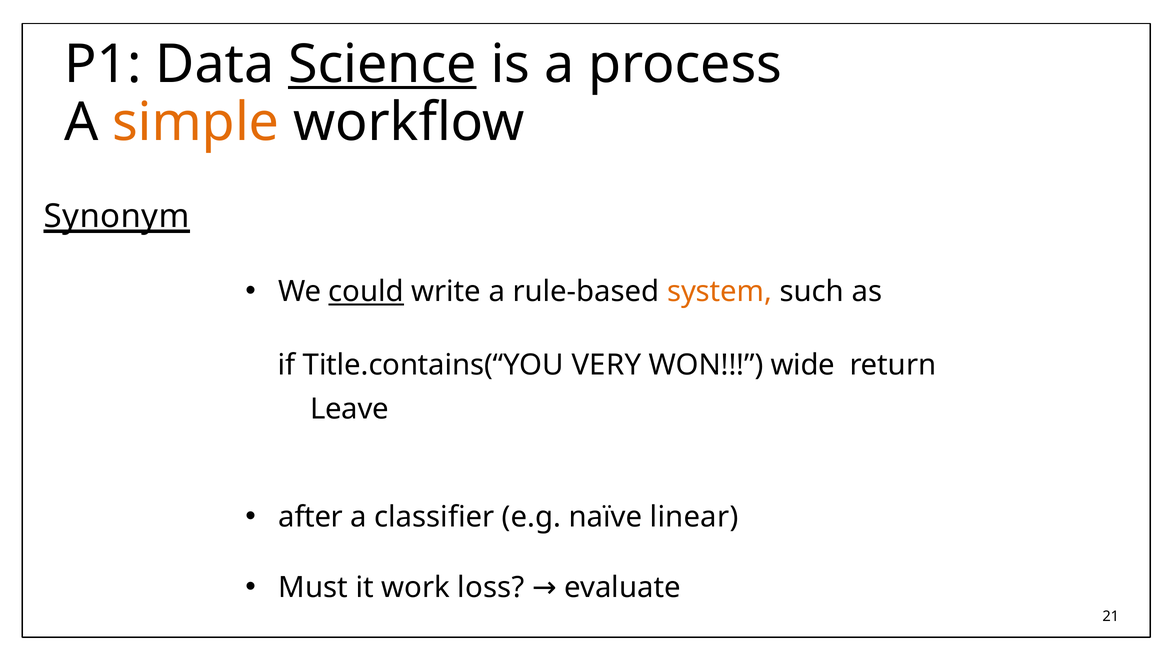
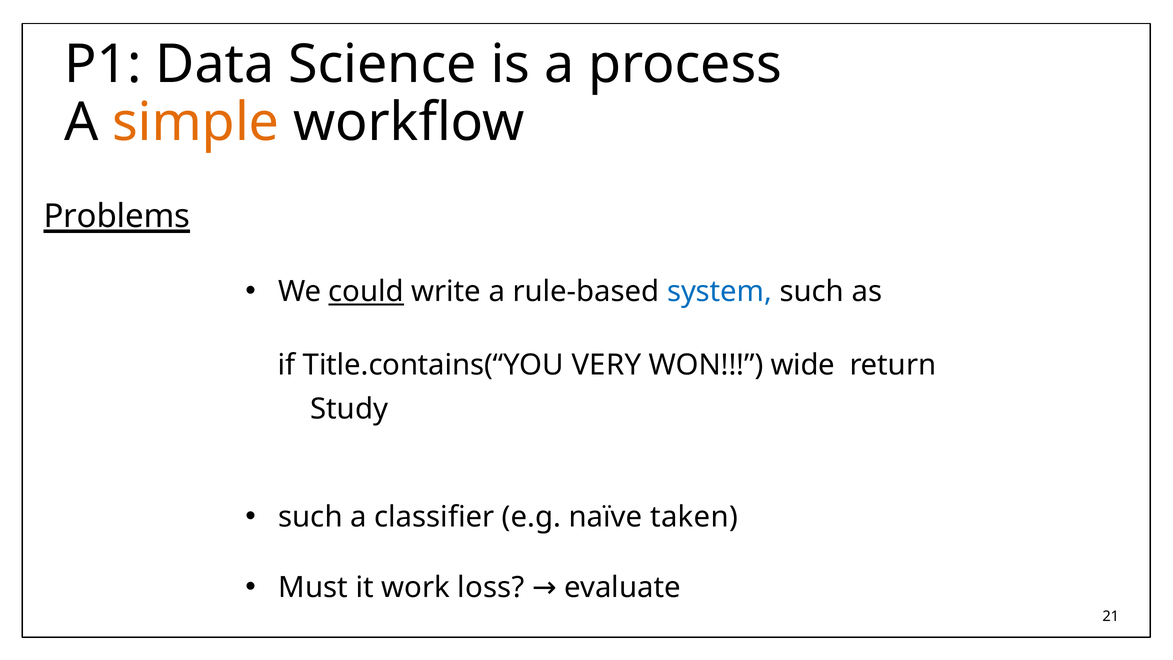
Science underline: present -> none
Synonym: Synonym -> Problems
system colour: orange -> blue
Leave: Leave -> Study
after at (311, 517): after -> such
linear: linear -> taken
